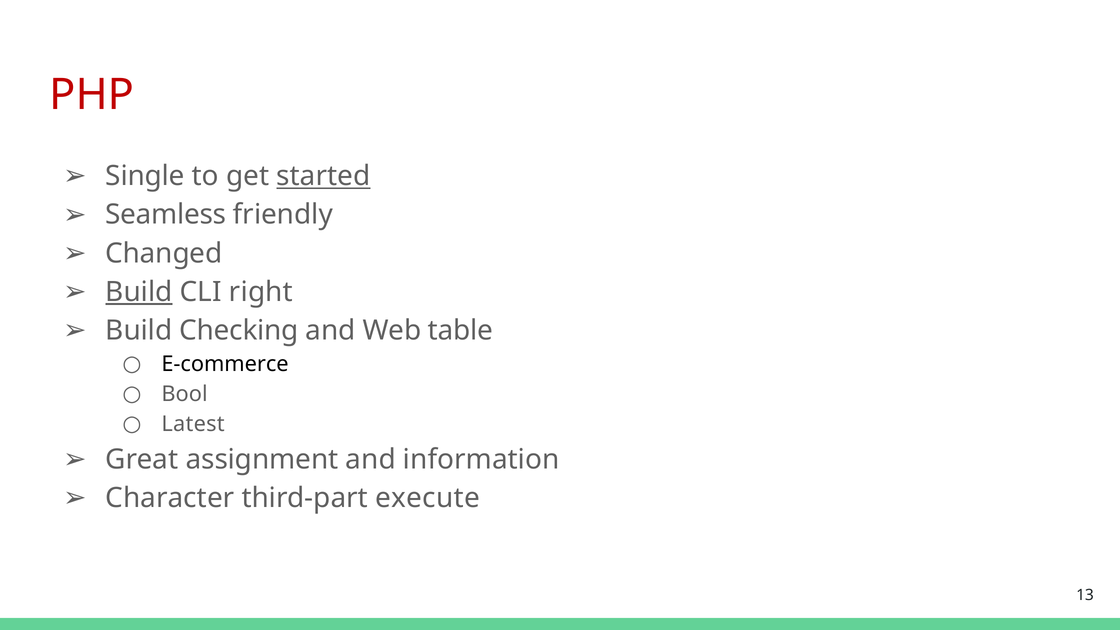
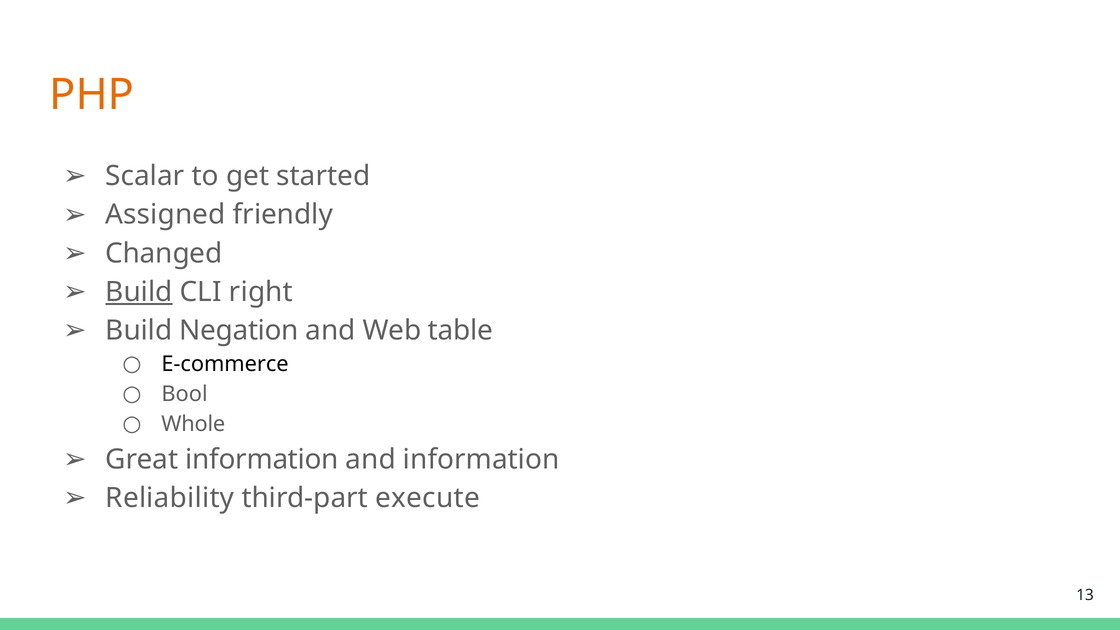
PHP colour: red -> orange
Single: Single -> Scalar
started underline: present -> none
Seamless: Seamless -> Assigned
Checking: Checking -> Negation
Latest: Latest -> Whole
Great assignment: assignment -> information
Character: Character -> Reliability
